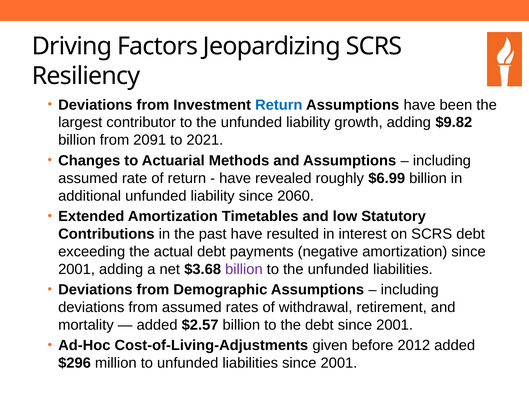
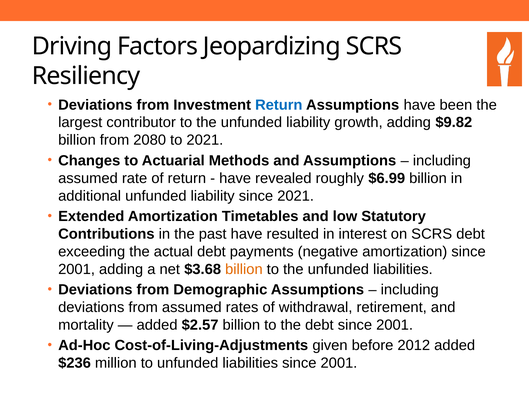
2091: 2091 -> 2080
since 2060: 2060 -> 2021
billion at (244, 270) colour: purple -> orange
$296: $296 -> $236
